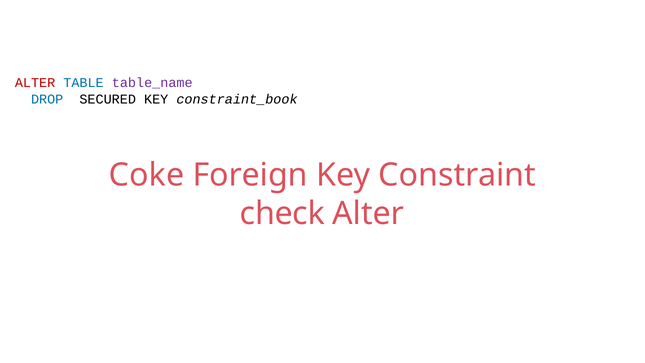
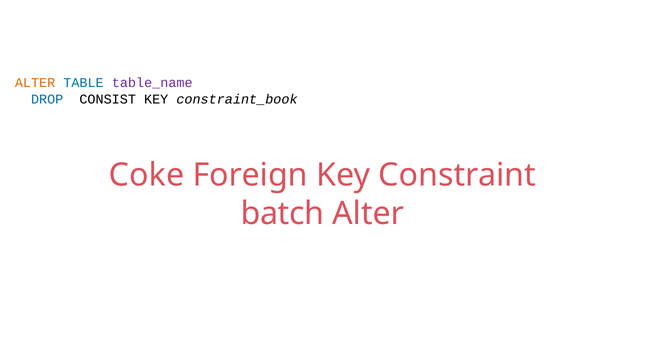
ALTER at (35, 83) colour: red -> orange
SECURED: SECURED -> CONSIST
check: check -> batch
